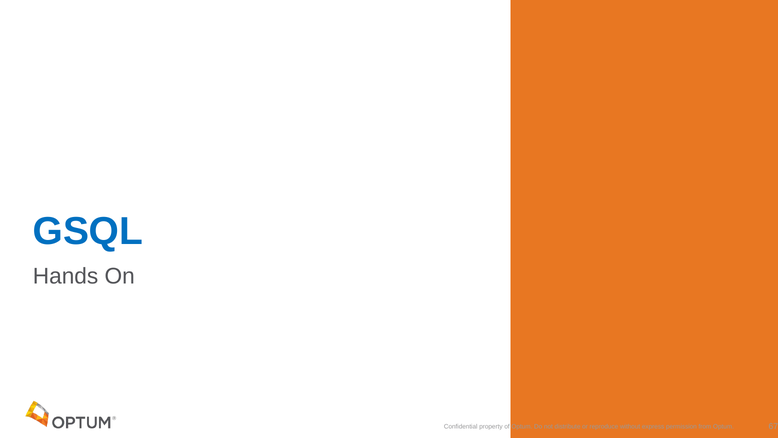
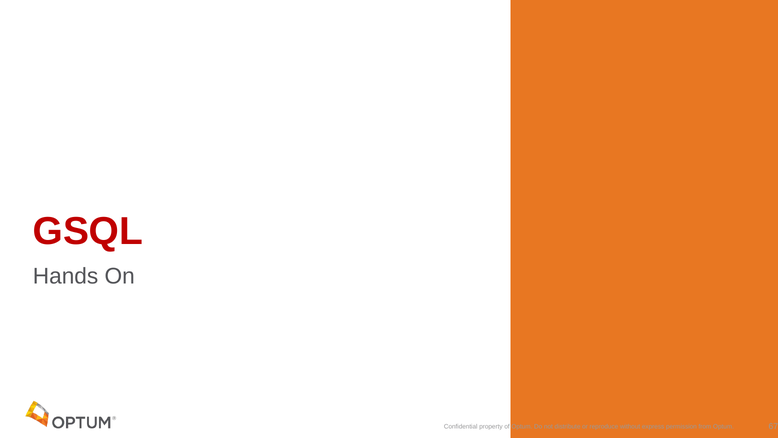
GSQL colour: blue -> red
